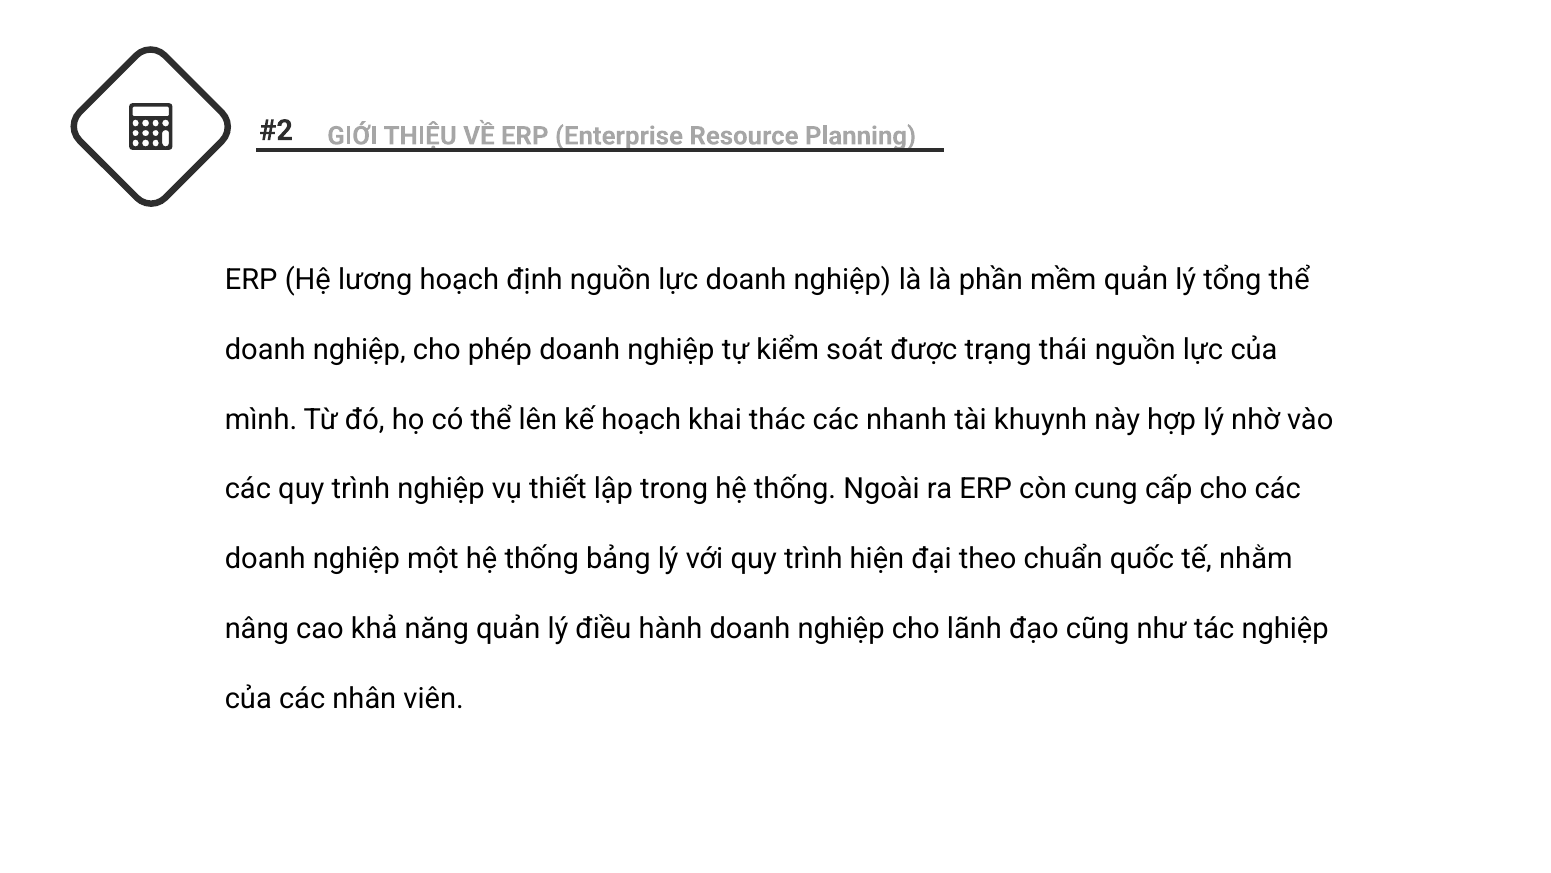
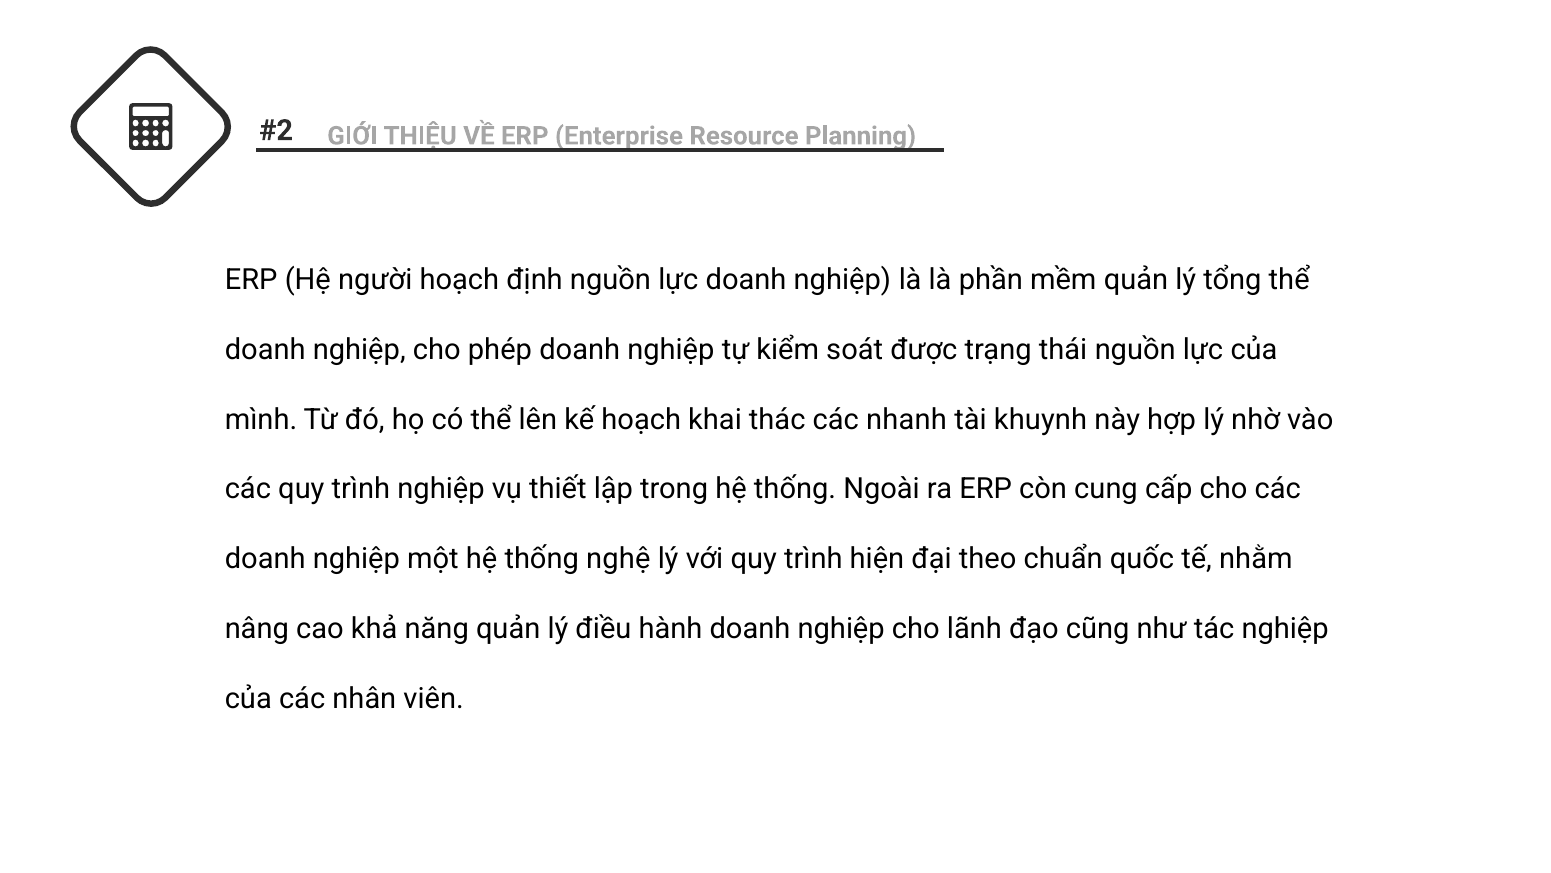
lương: lương -> người
bảng: bảng -> nghệ
